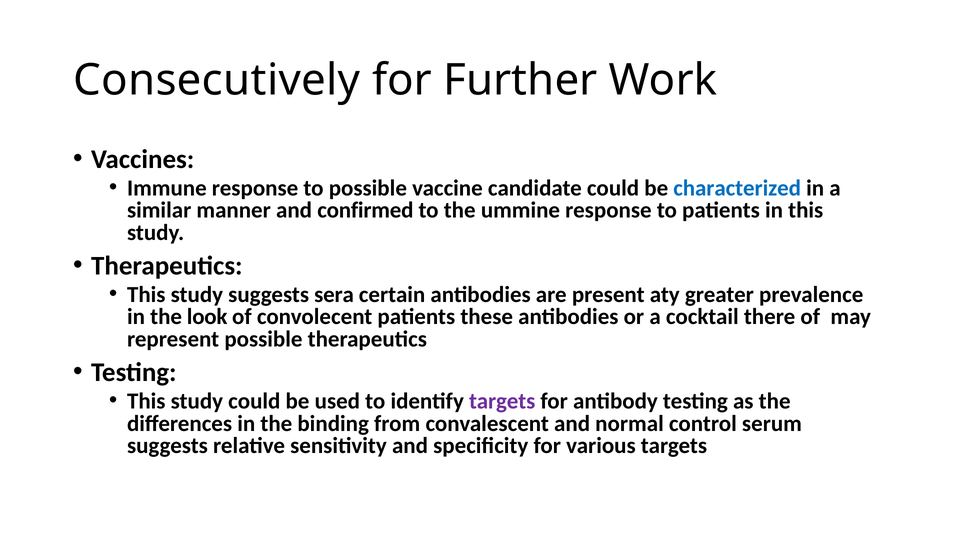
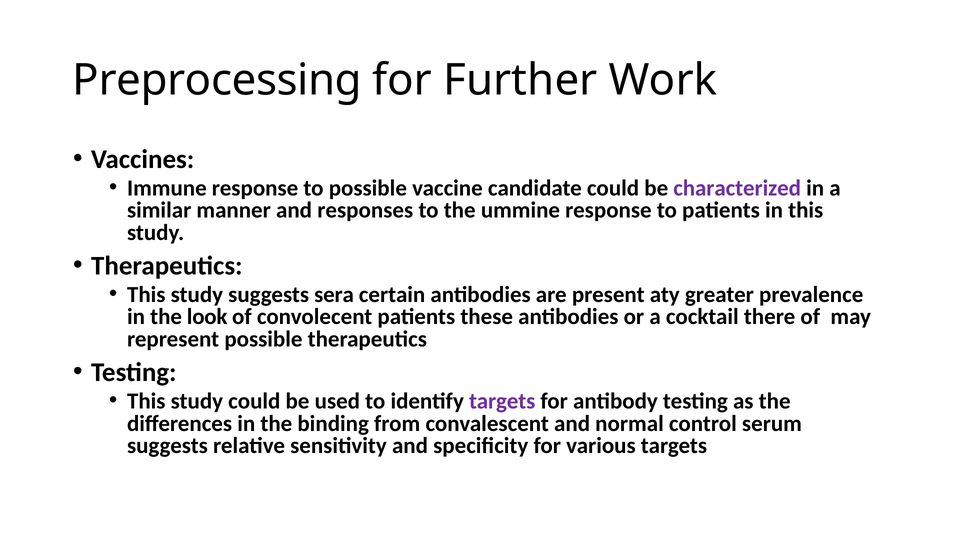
Consecutively: Consecutively -> Preprocessing
characterized colour: blue -> purple
confirmed: confirmed -> responses
